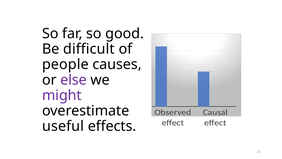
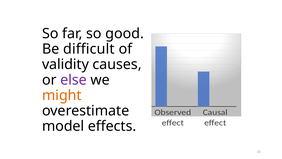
people: people -> validity
might colour: purple -> orange
useful: useful -> model
